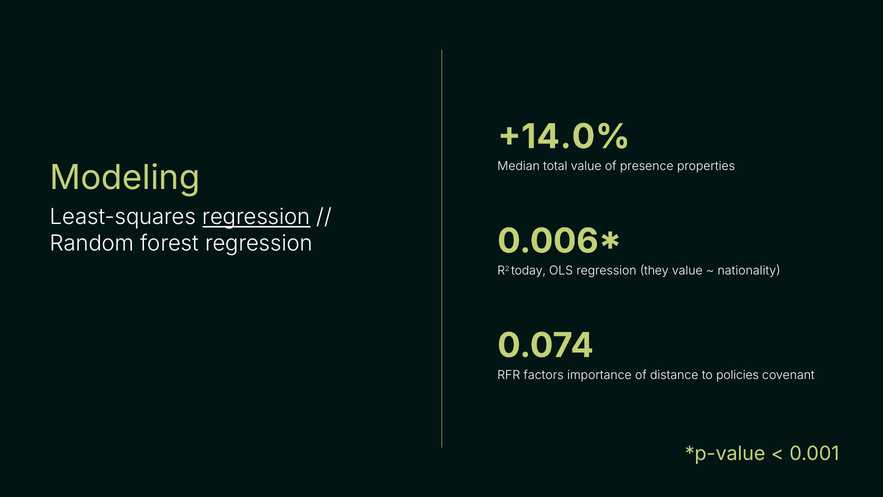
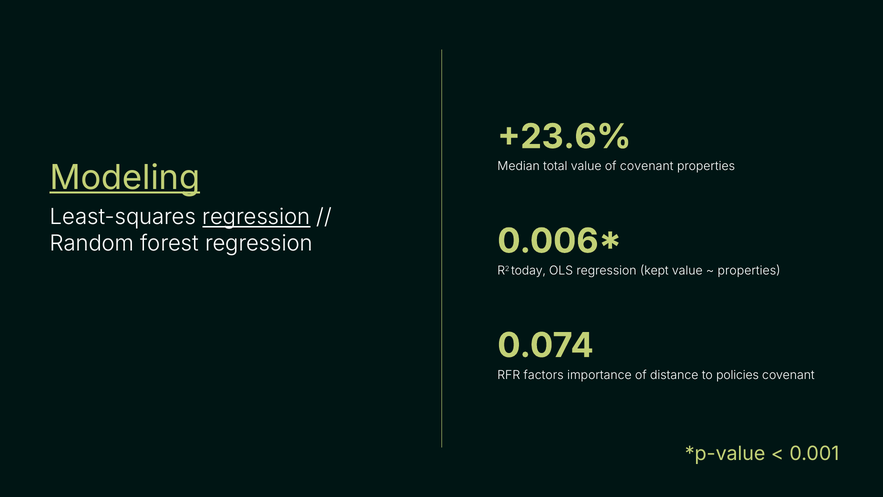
+14.0%: +14.0% -> +23.6%
of presence: presence -> covenant
Modeling underline: none -> present
they: they -> kept
nationality at (749, 271): nationality -> properties
